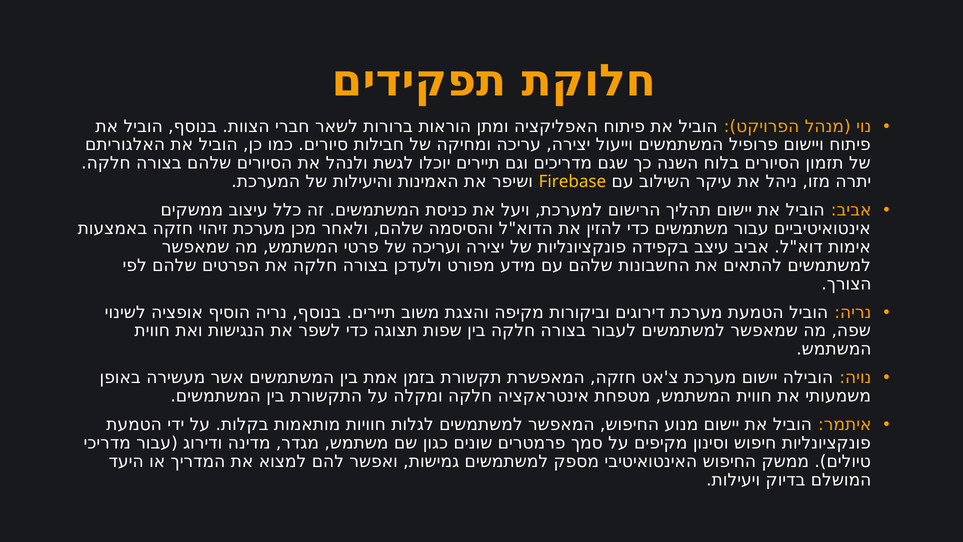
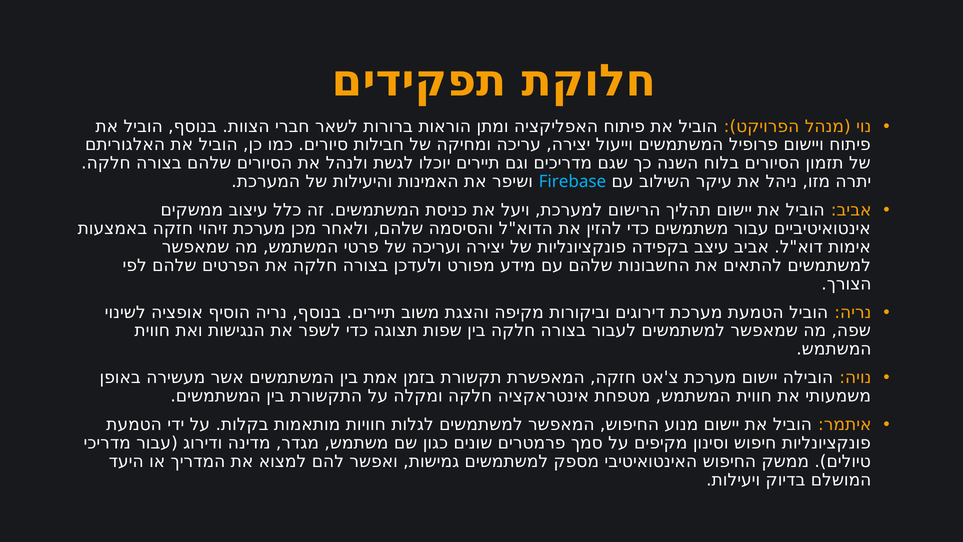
Firebase colour: yellow -> light blue
